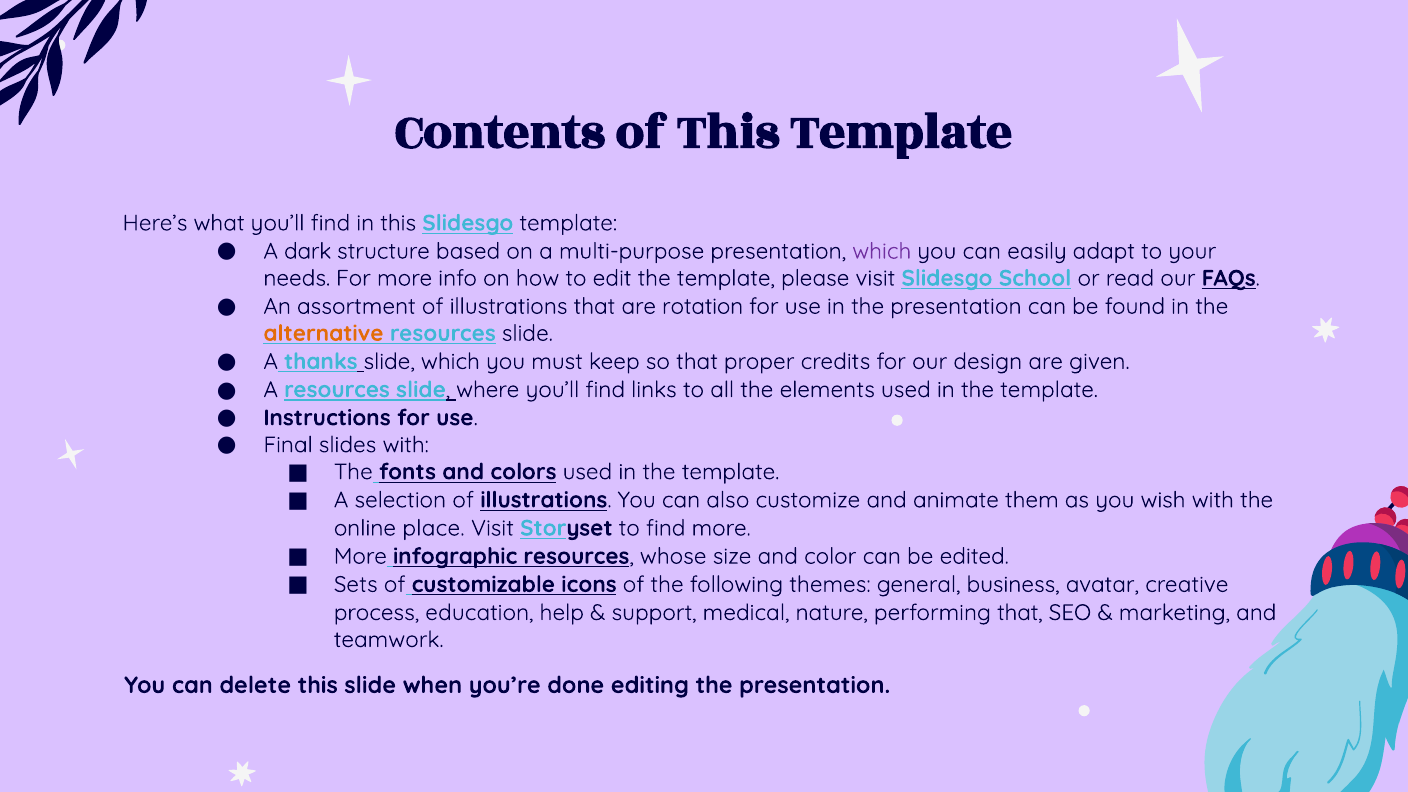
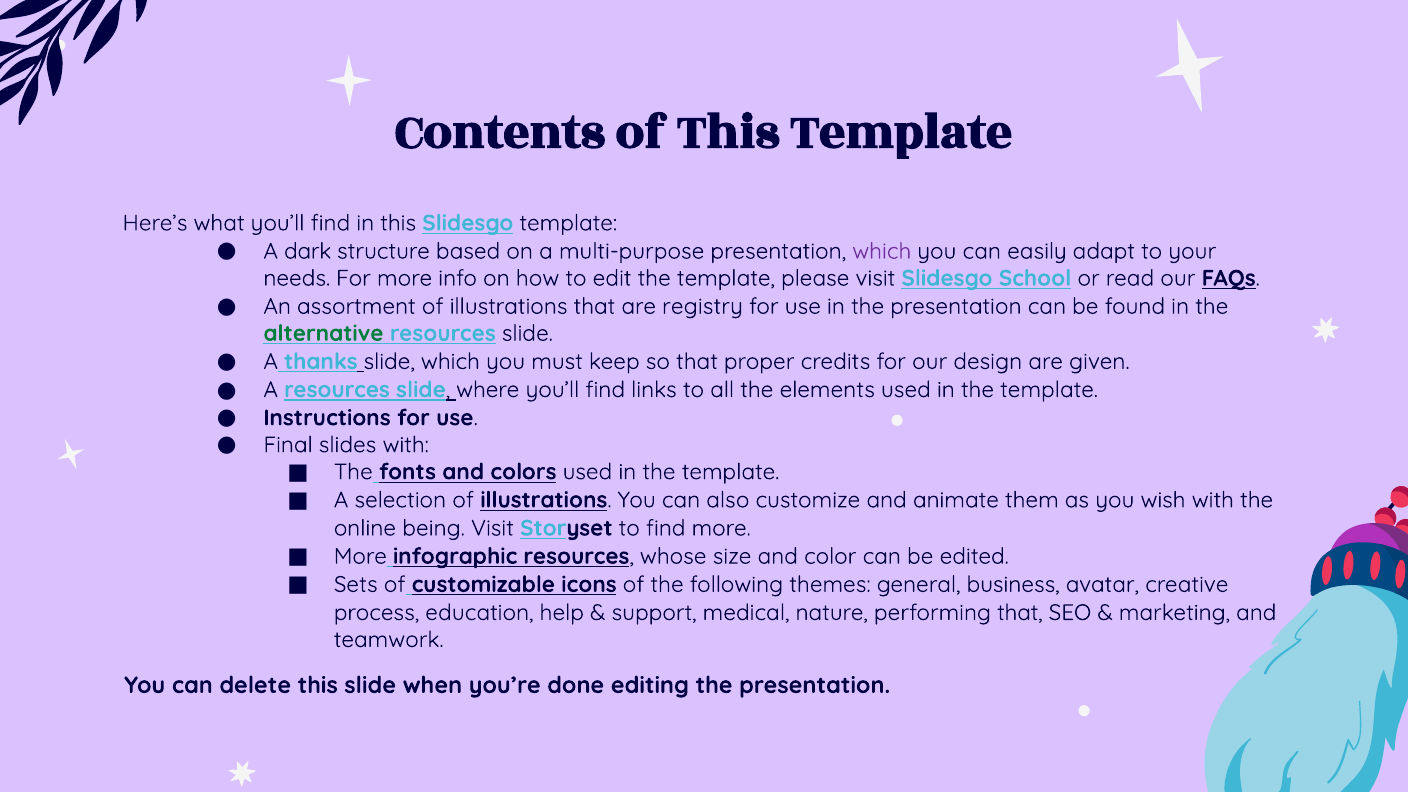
rotation: rotation -> registry
alternative colour: orange -> green
place: place -> being
